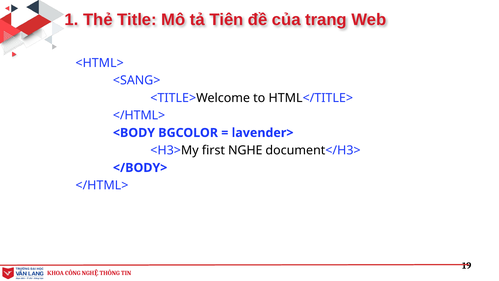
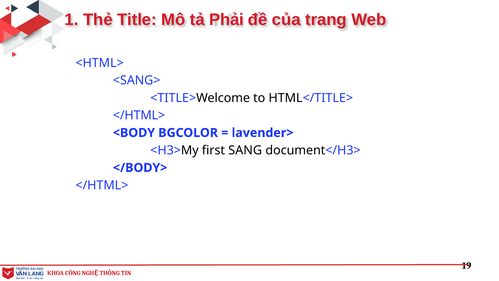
Tiên: Tiên -> Phải
NGHE: NGHE -> SANG
